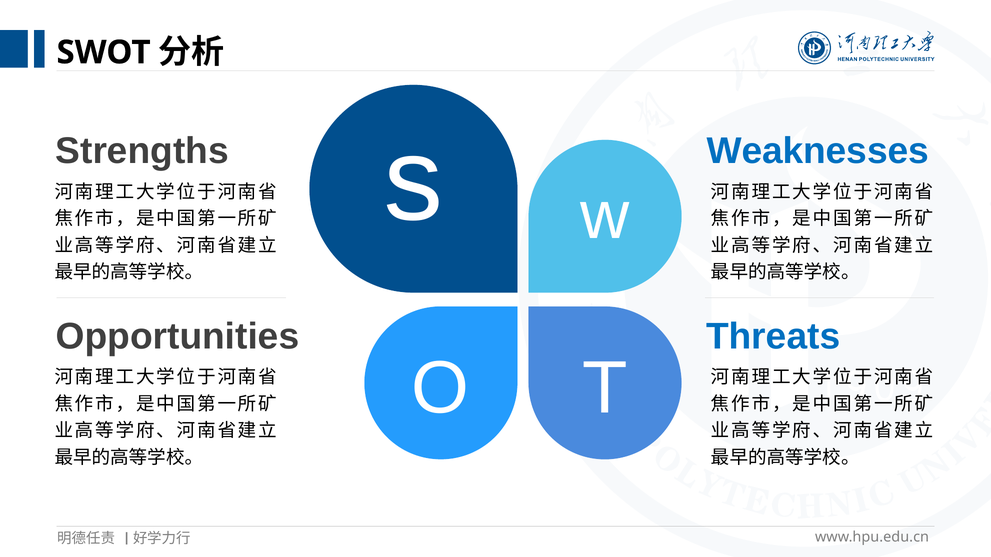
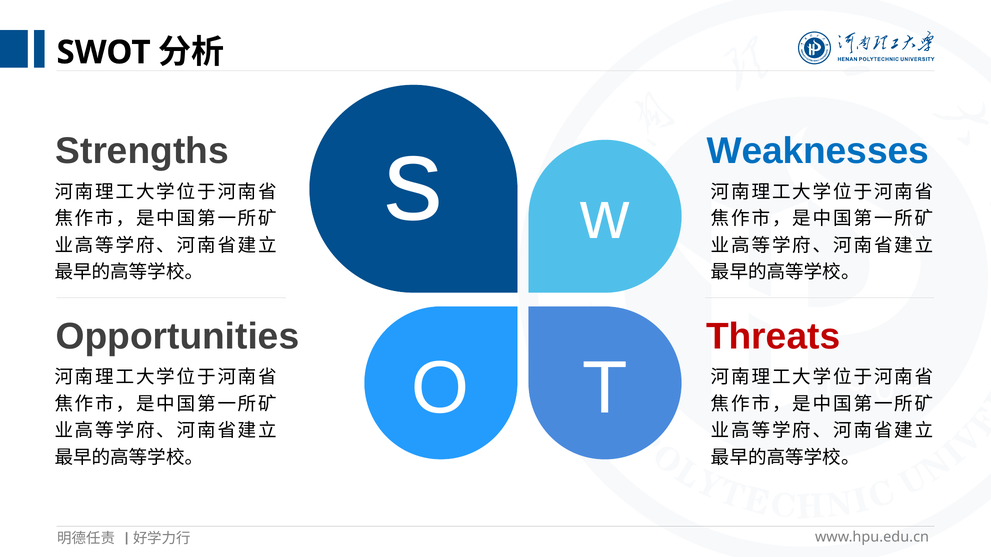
Threats colour: blue -> red
